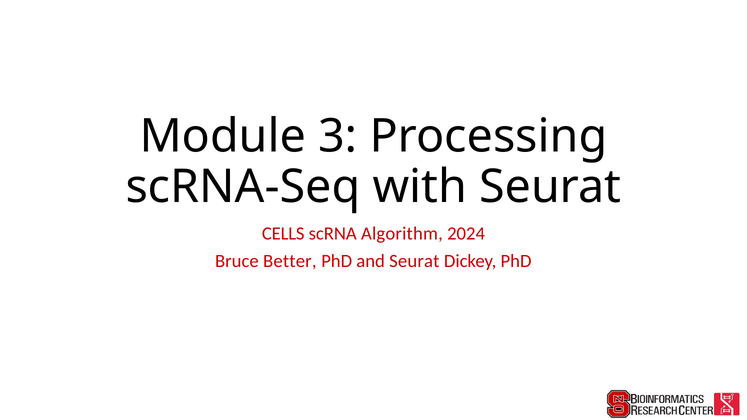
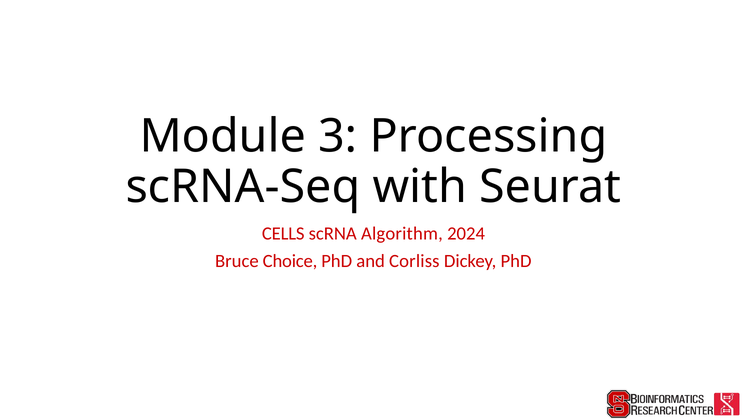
Better: Better -> Choice
and Seurat: Seurat -> Corliss
